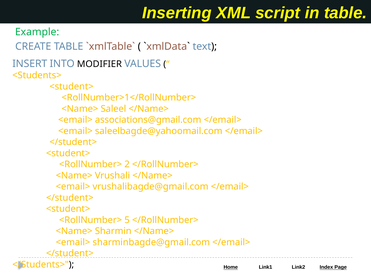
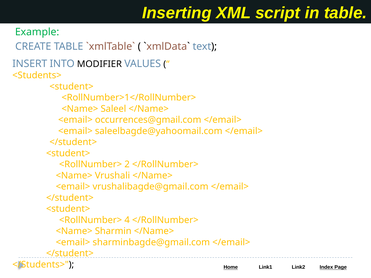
associations@gmail.com: associations@gmail.com -> occurrences@gmail.com
5: 5 -> 4
